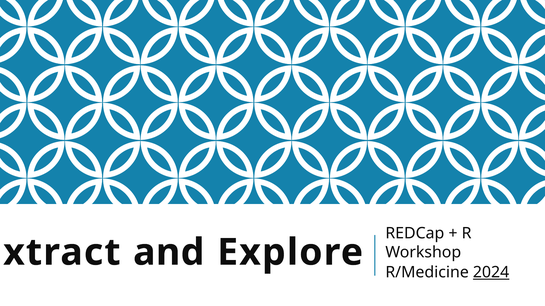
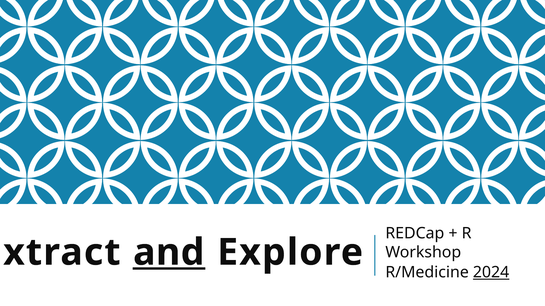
and underline: none -> present
